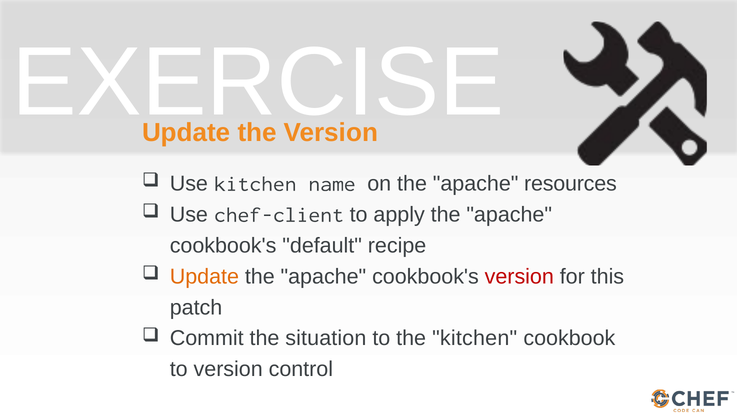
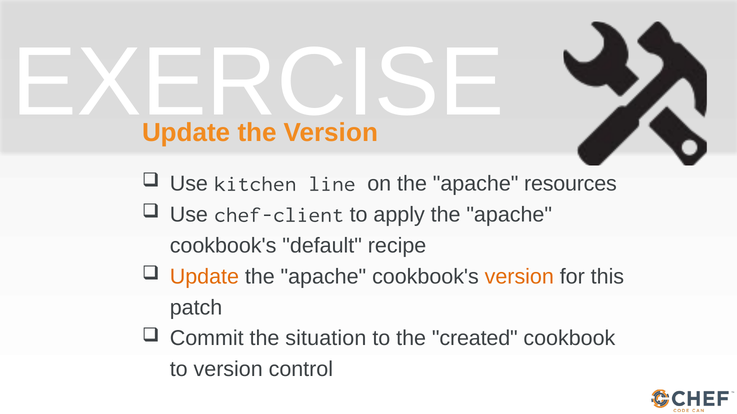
name: name -> line
version at (519, 277) colour: red -> orange
the kitchen: kitchen -> created
